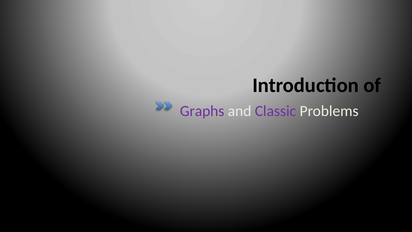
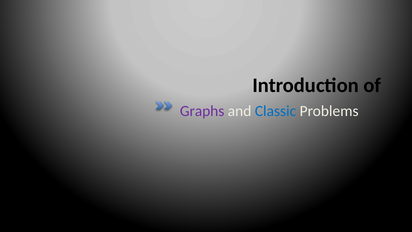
Classic colour: purple -> blue
